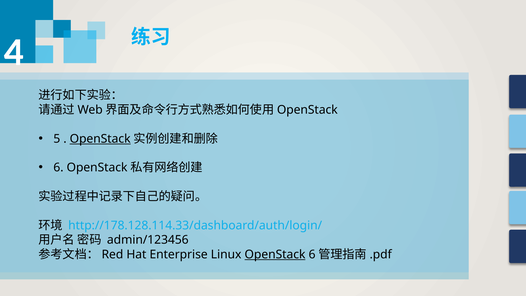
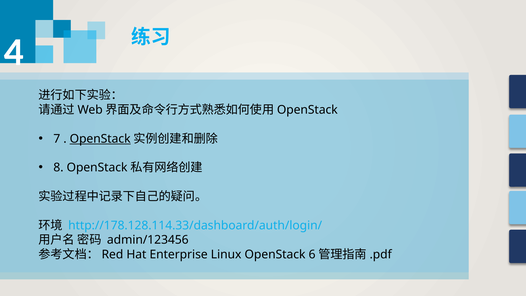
5: 5 -> 7
6 at (58, 168): 6 -> 8
OpenStack at (275, 254) underline: present -> none
